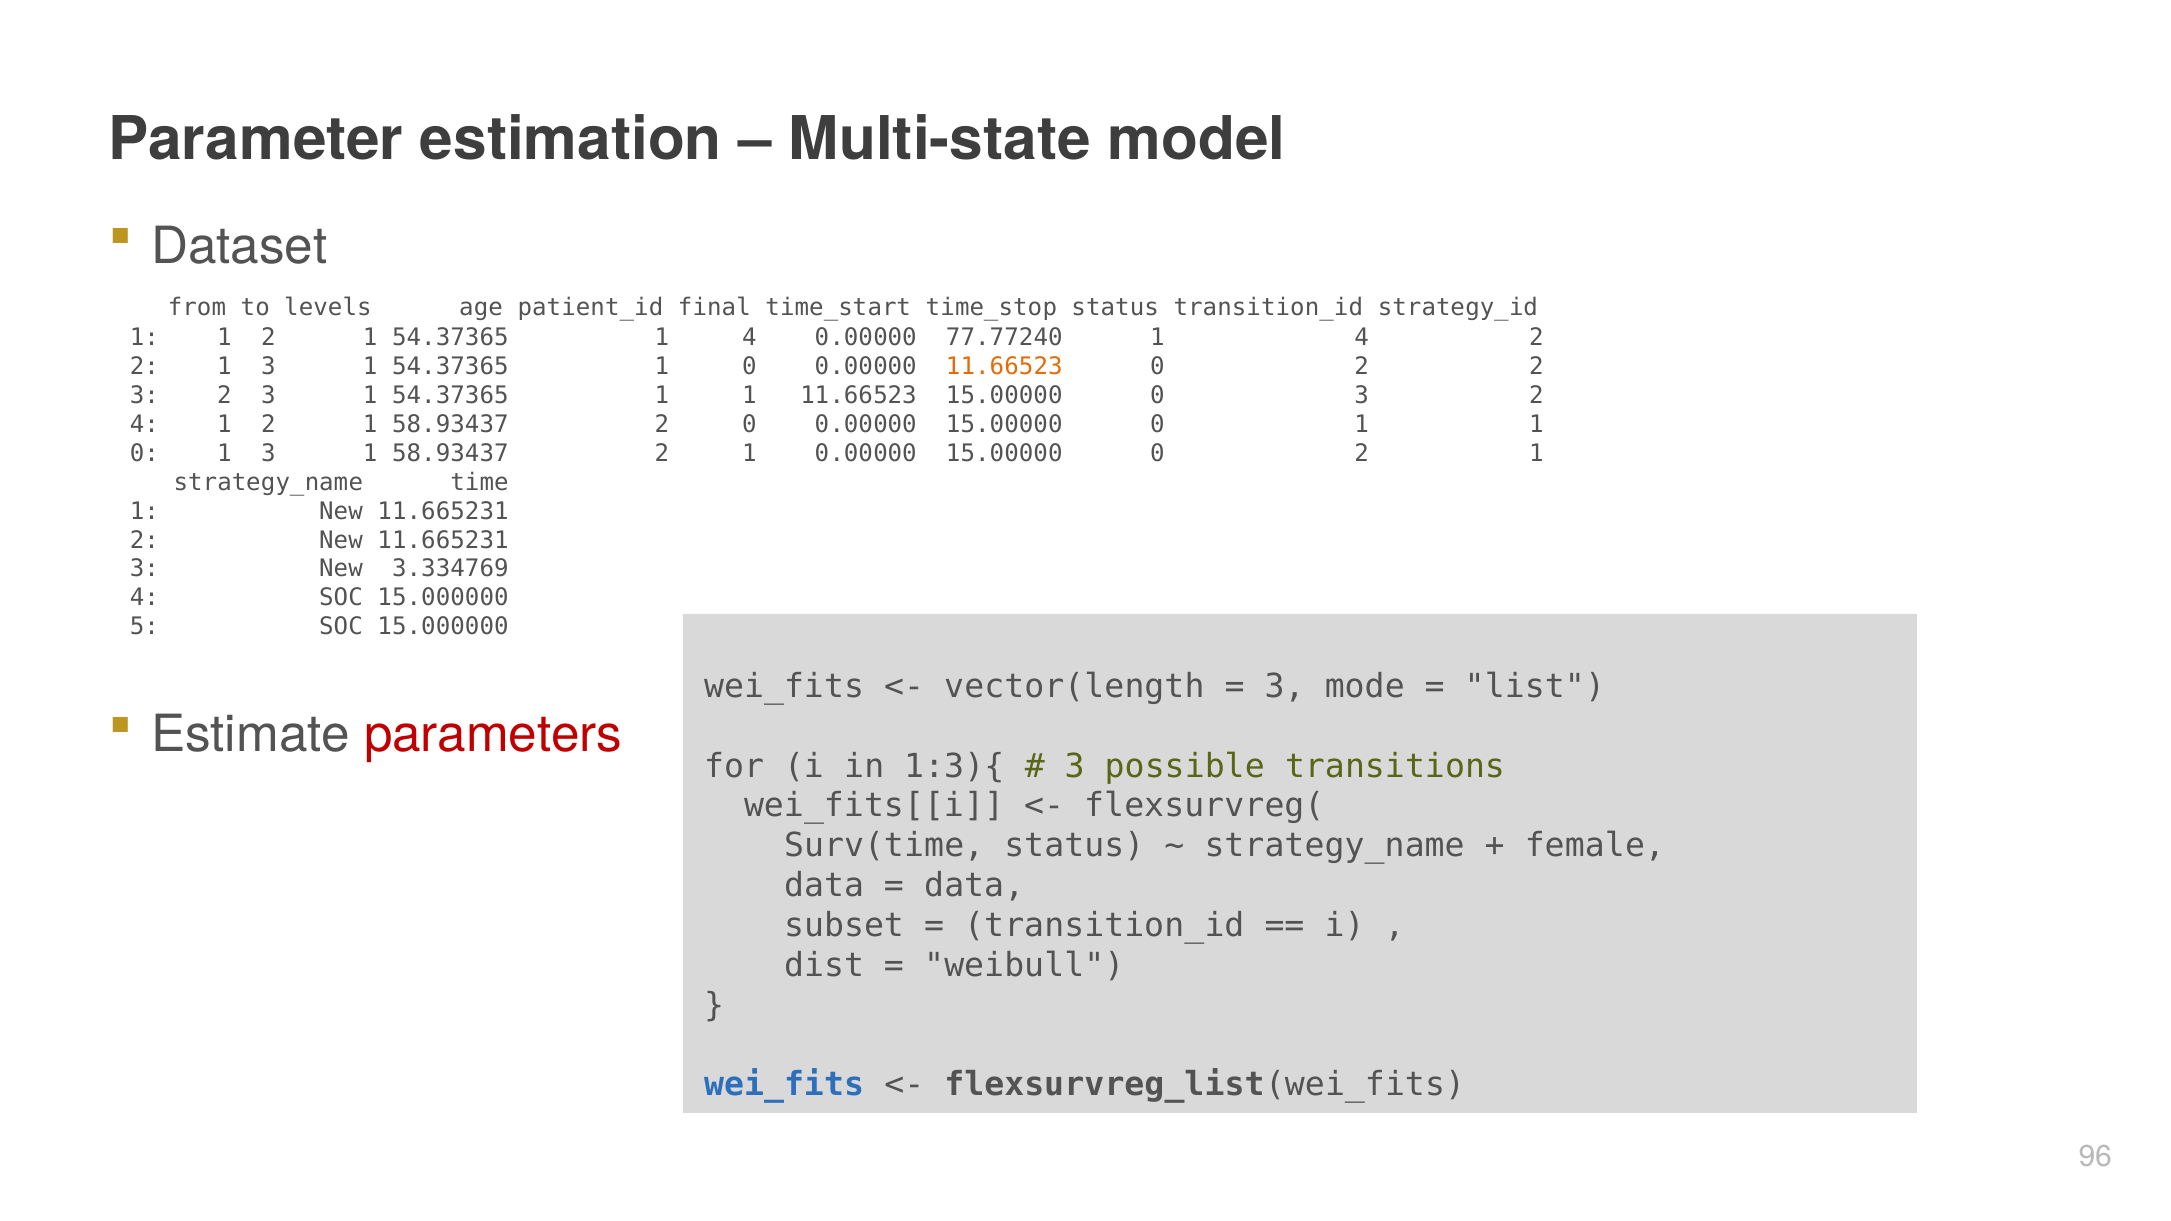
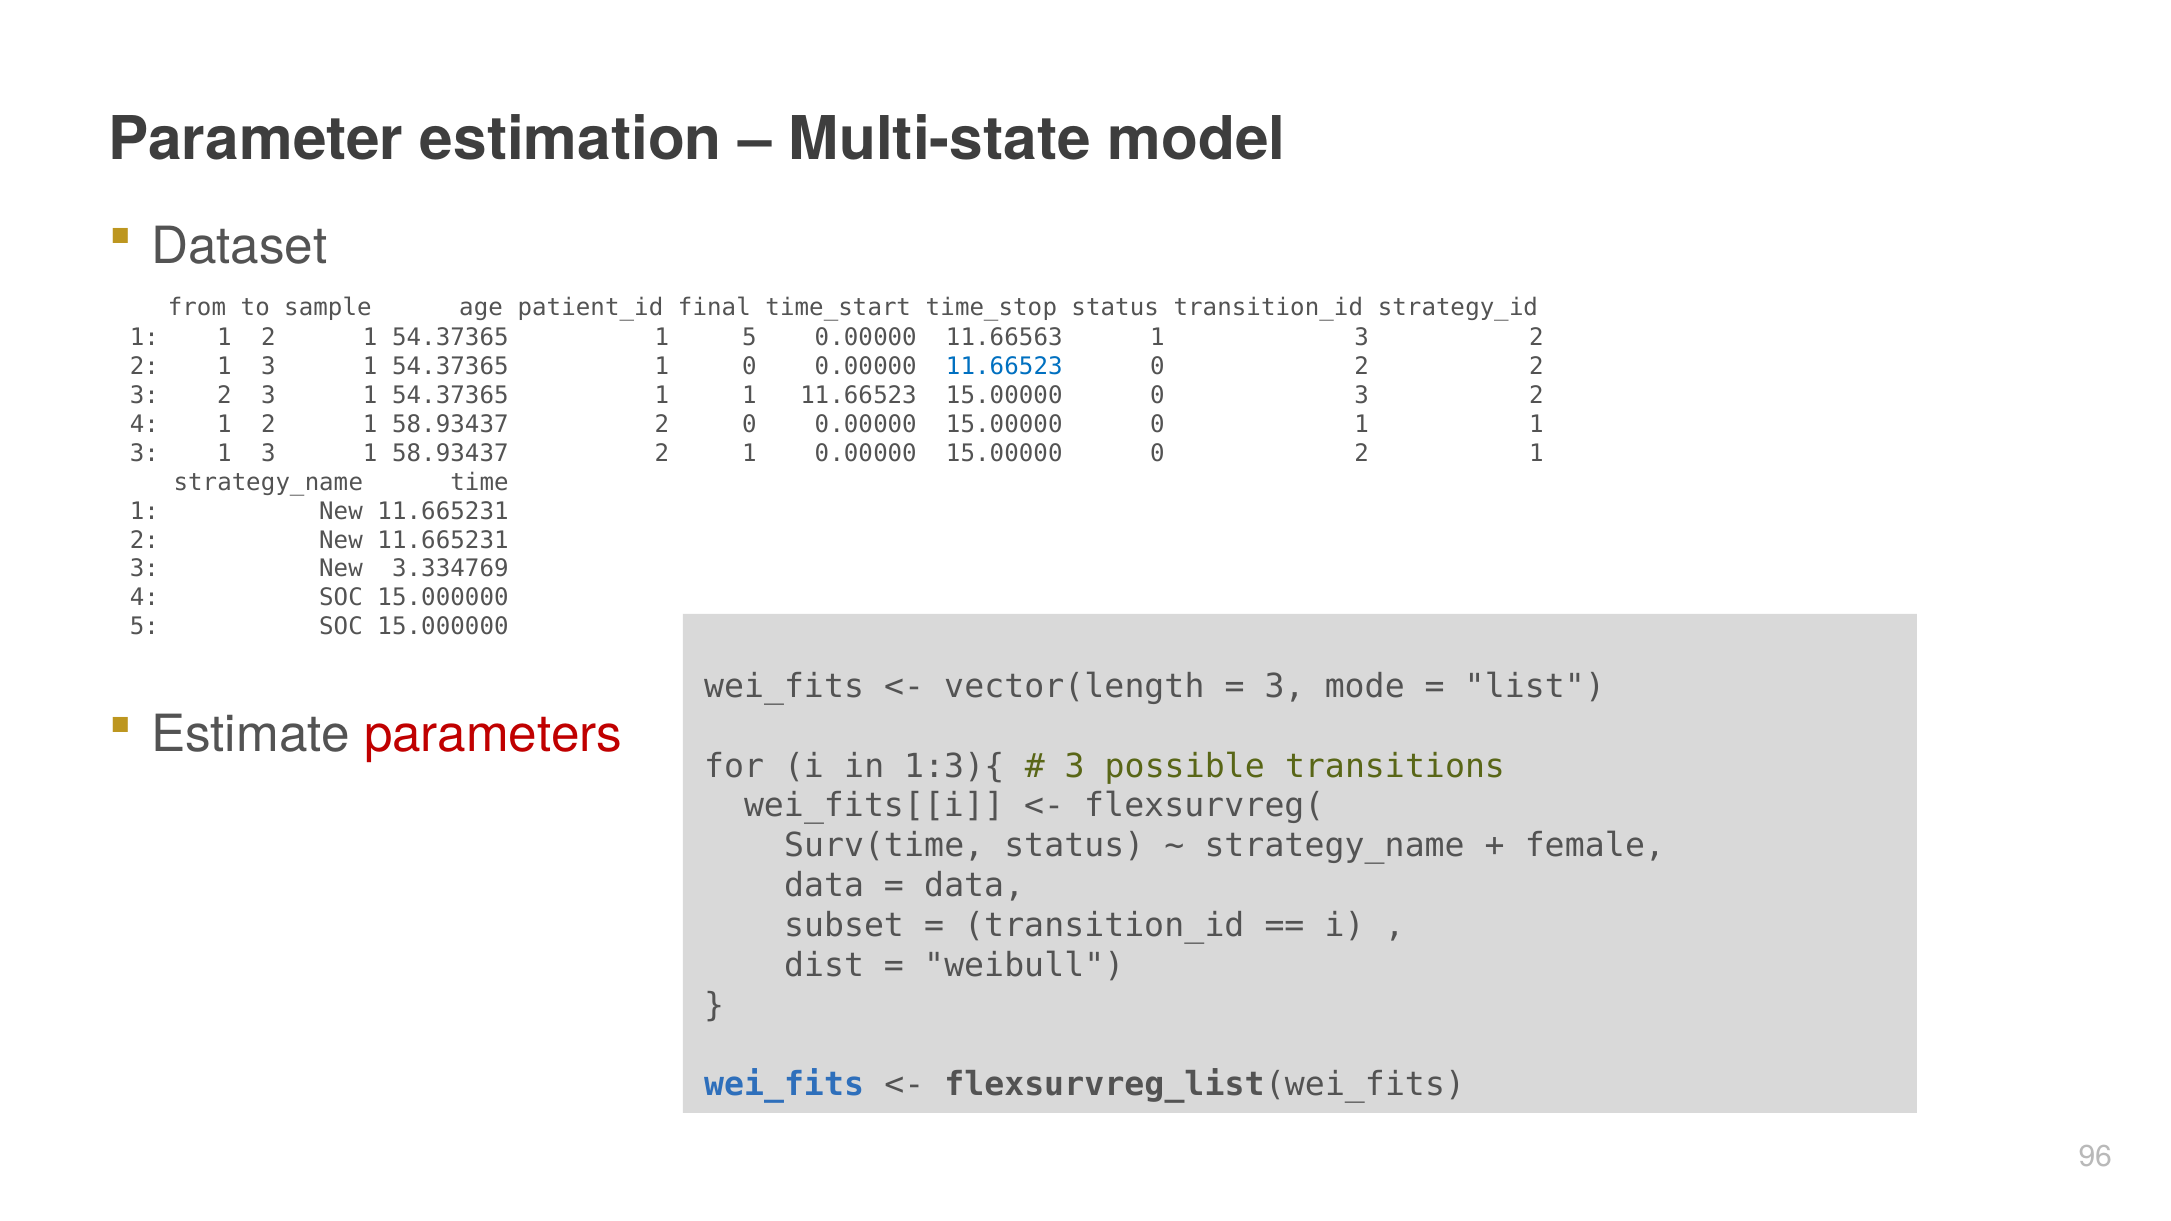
levels: levels -> sample
54.37365 1 4: 4 -> 5
77.77240: 77.77240 -> 11.66563
4 at (1362, 338): 4 -> 3
11.66523 at (1004, 367) colour: orange -> blue
0 at (144, 454): 0 -> 3
